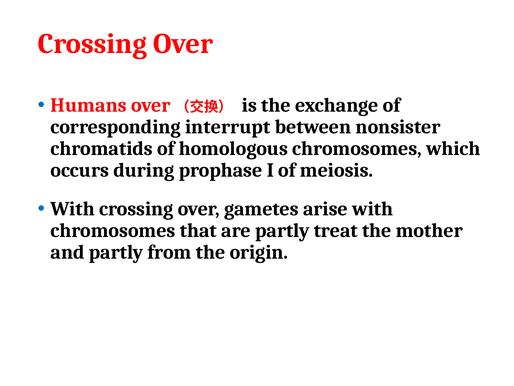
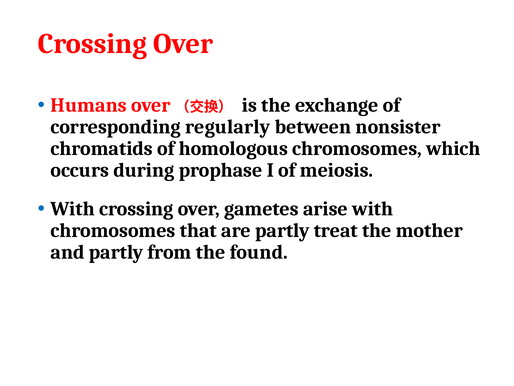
interrupt: interrupt -> regularly
origin: origin -> found
